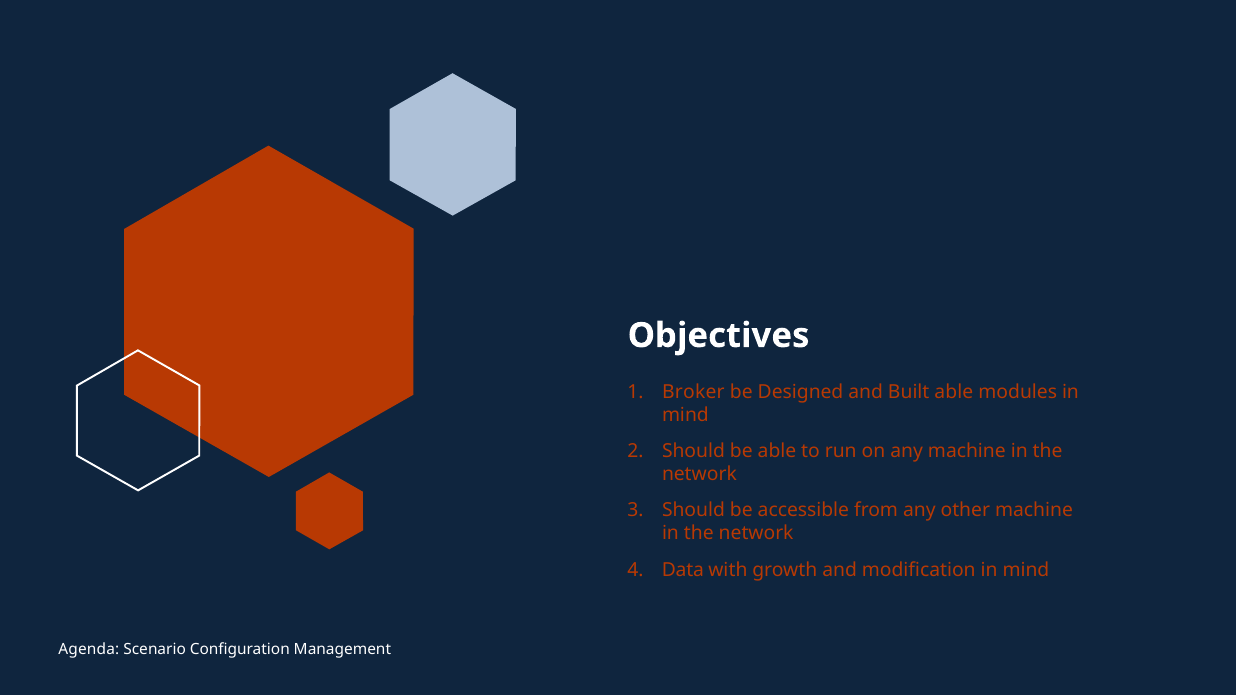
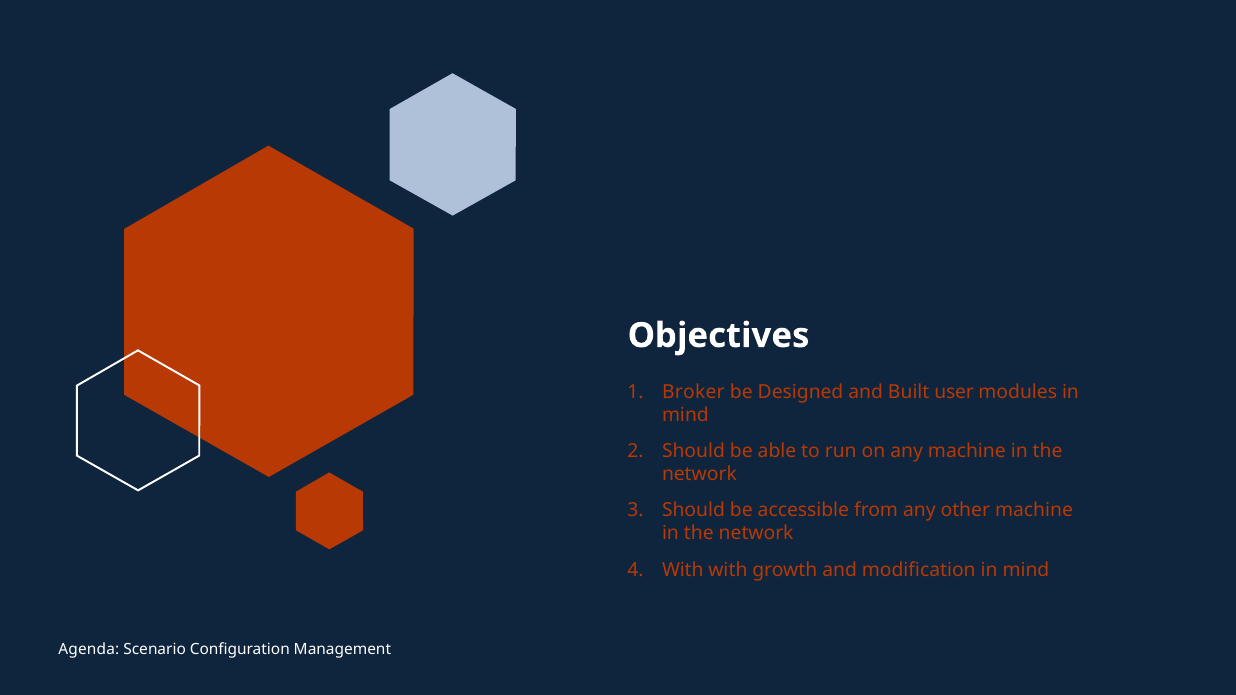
Built able: able -> user
Data at (683, 570): Data -> With
